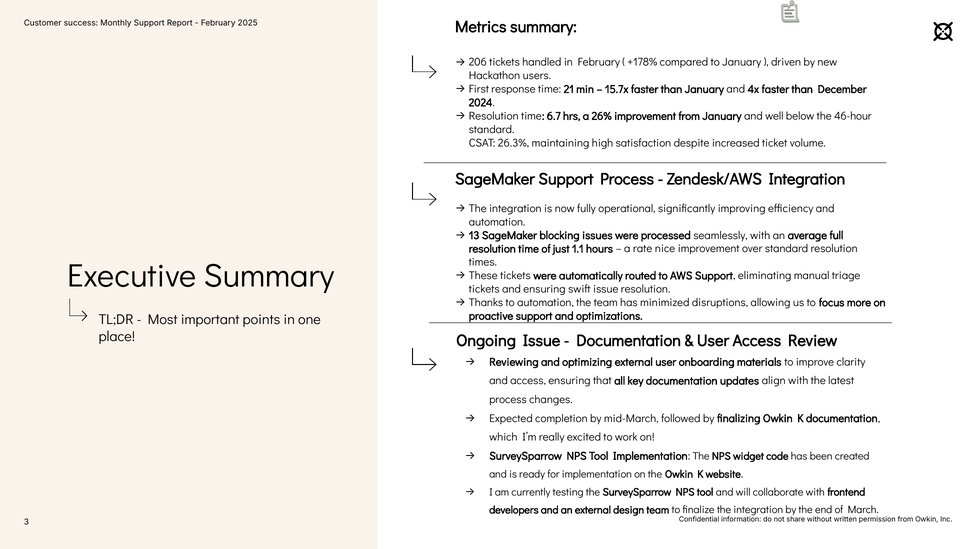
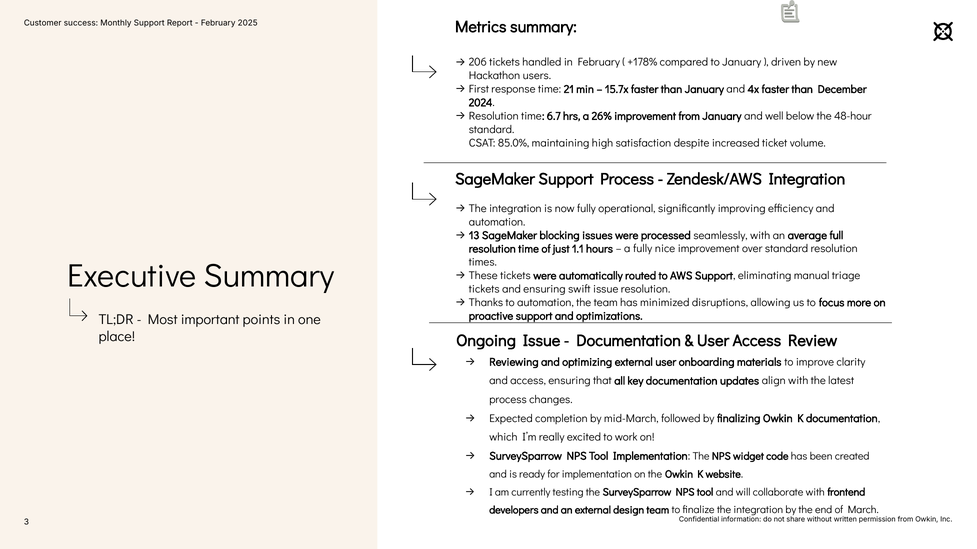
46-hour: 46-hour -> 48-hour
26.3%: 26.3% -> 85.0%
a rate: rate -> fully
